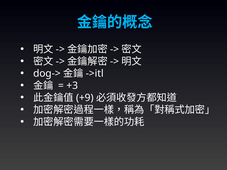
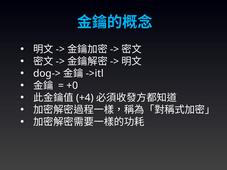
+3: +3 -> +0
+9: +9 -> +4
